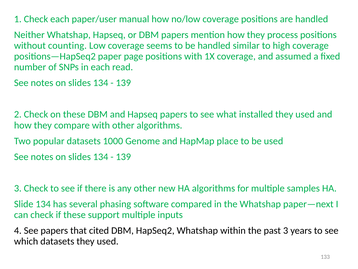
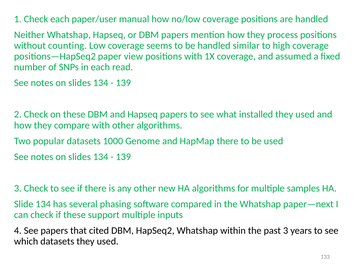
page: page -> view
HapMap place: place -> there
